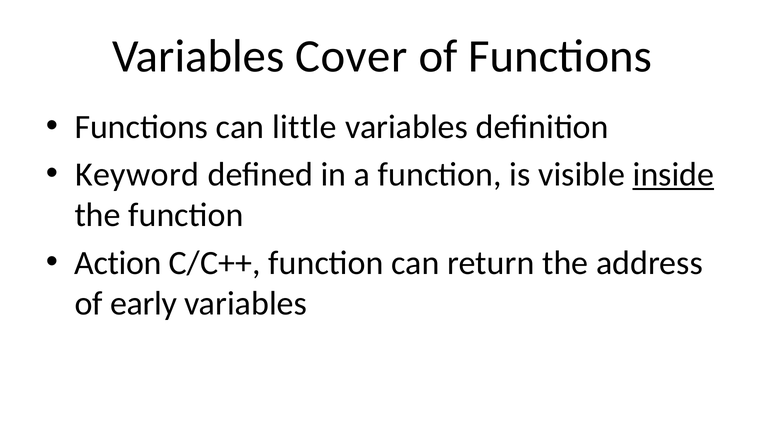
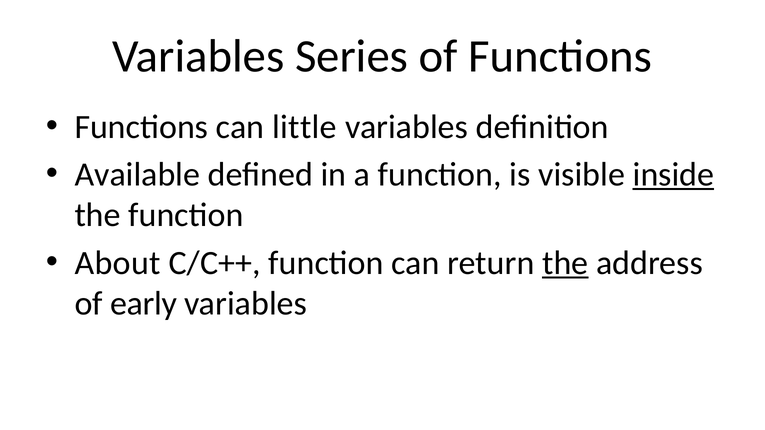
Cover: Cover -> Series
Keyword: Keyword -> Available
Action: Action -> About
the at (565, 263) underline: none -> present
